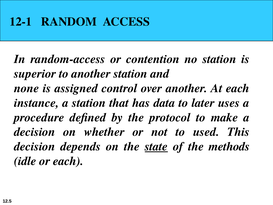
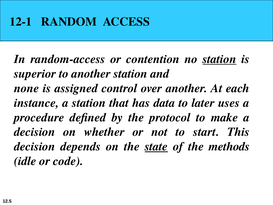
station at (219, 59) underline: none -> present
used: used -> start
or each: each -> code
